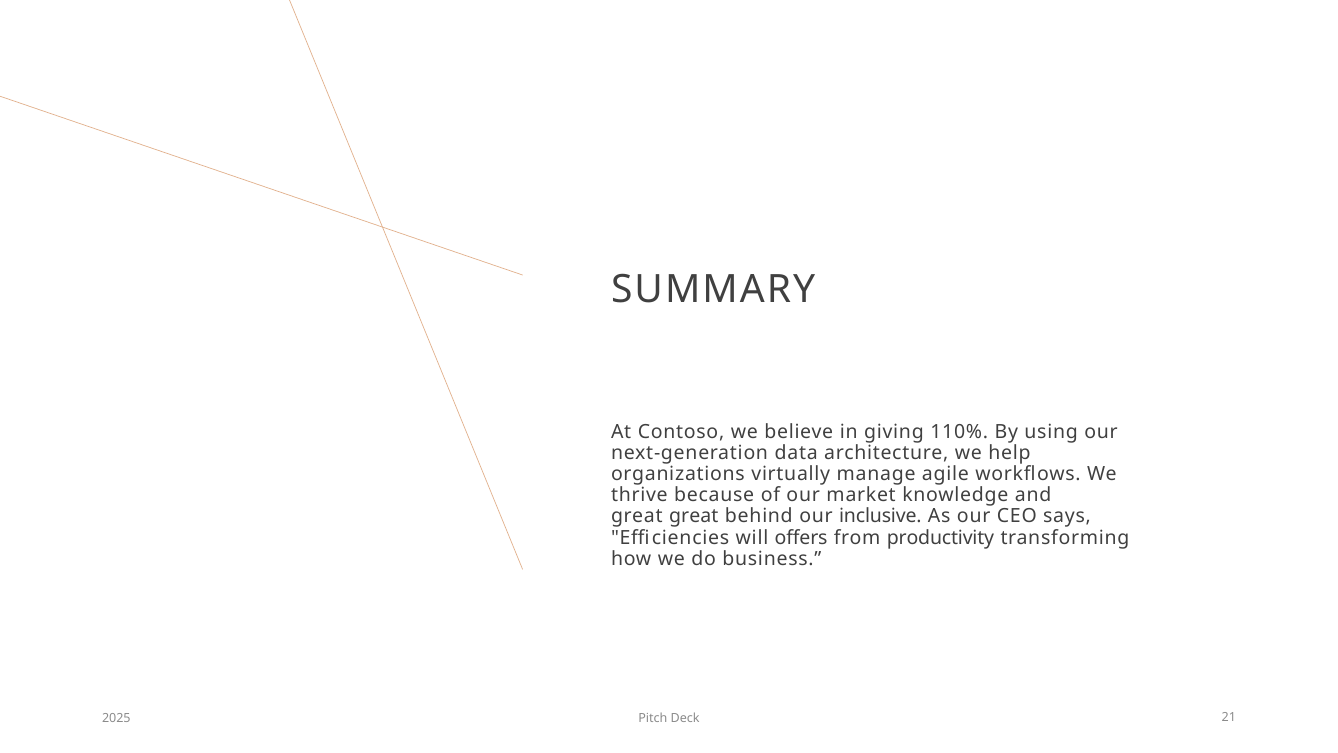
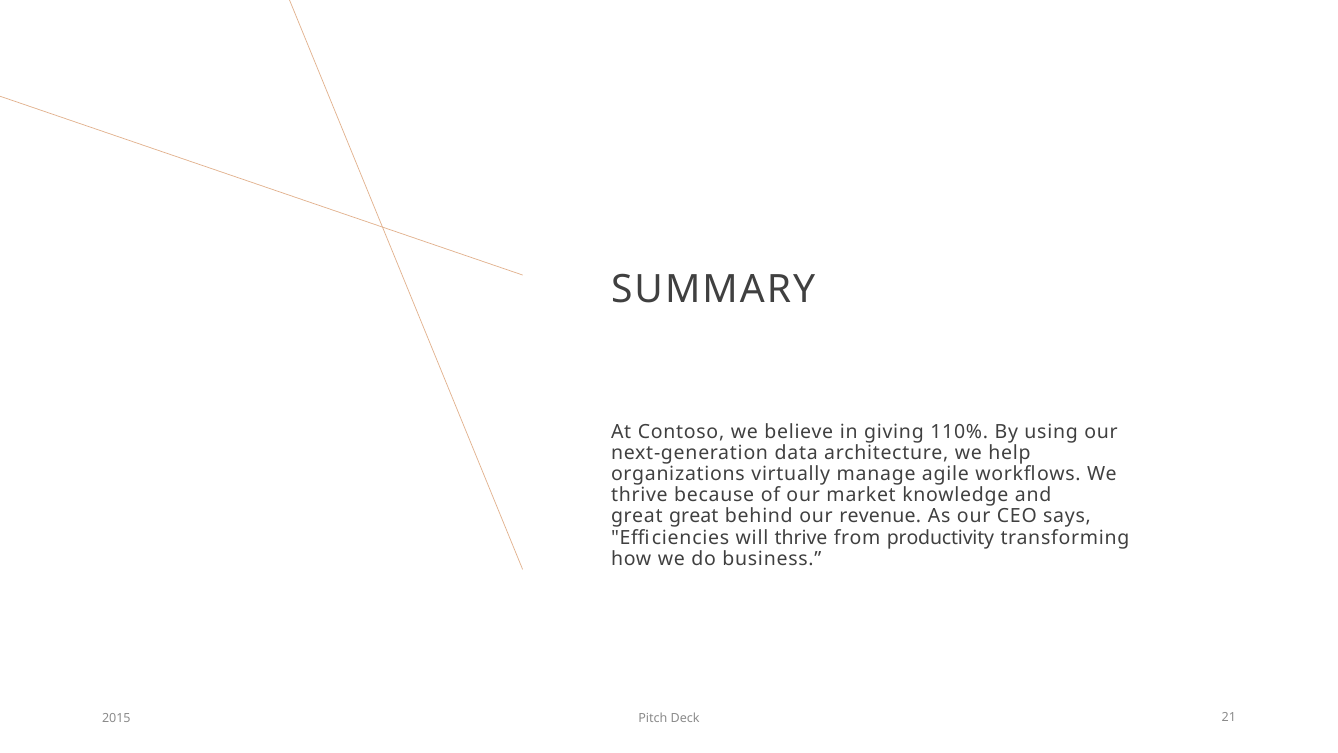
inclusive: inclusive -> revenue
will offers: offers -> thrive
2025: 2025 -> 2015
